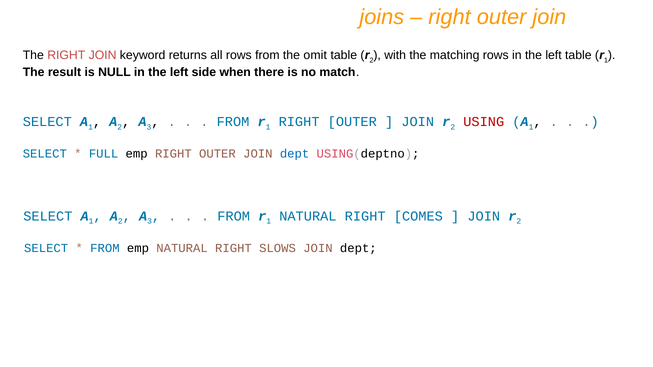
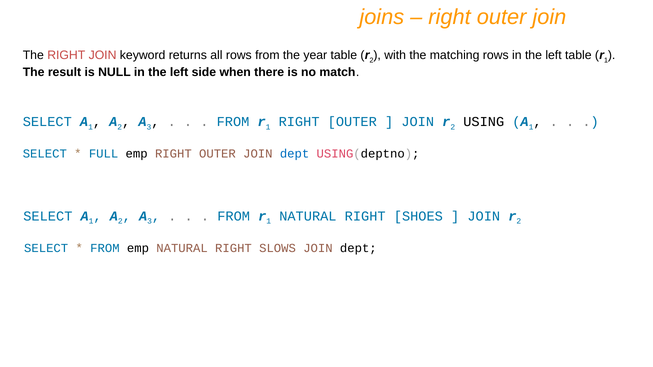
omit: omit -> year
USING colour: red -> black
COMES: COMES -> SHOES
